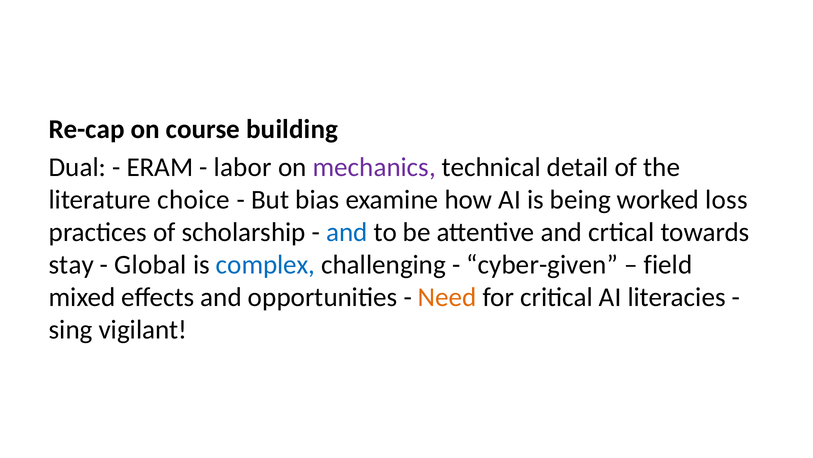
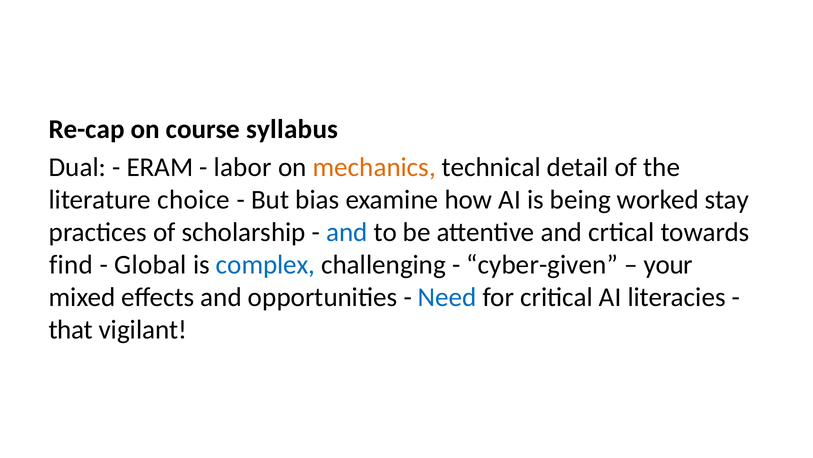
building: building -> syllabus
mechanics colour: purple -> orange
loss: loss -> stay
stay: stay -> find
field: field -> your
Need colour: orange -> blue
sing: sing -> that
